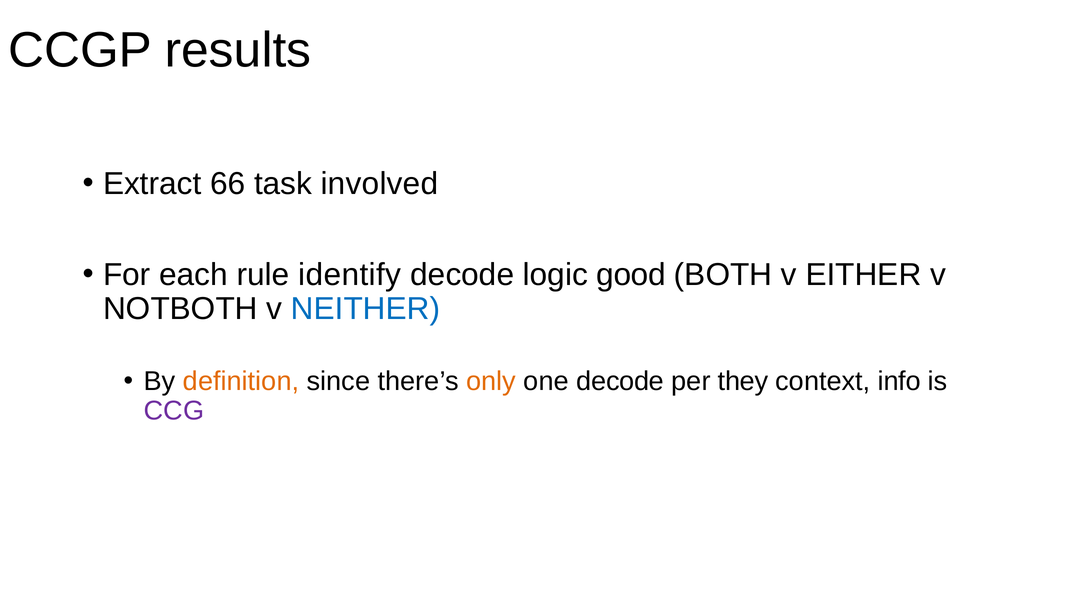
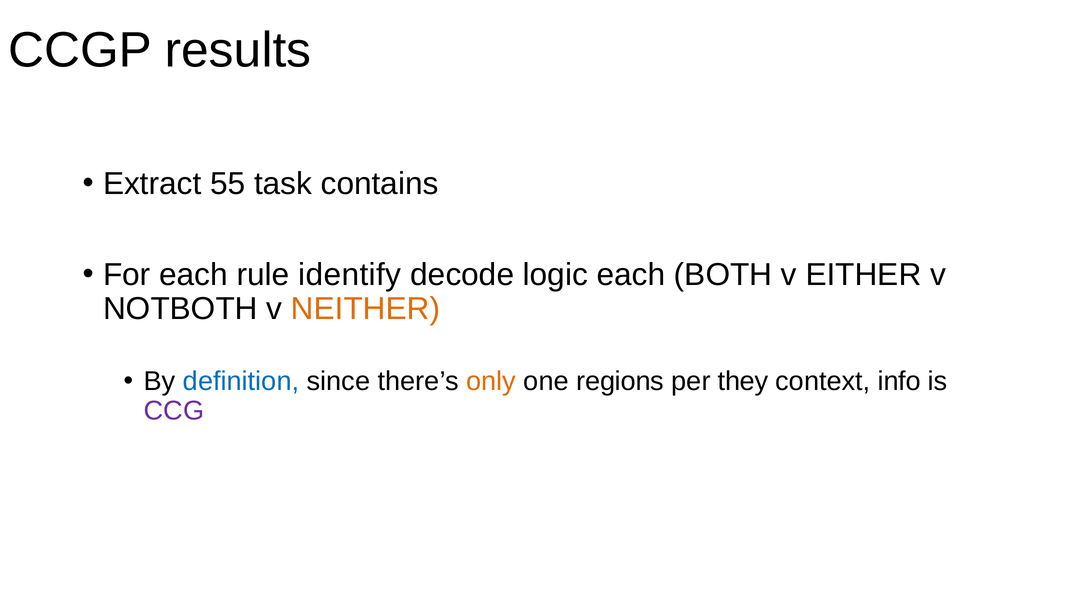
66: 66 -> 55
involved: involved -> contains
logic good: good -> each
NEITHER colour: blue -> orange
definition colour: orange -> blue
one decode: decode -> regions
